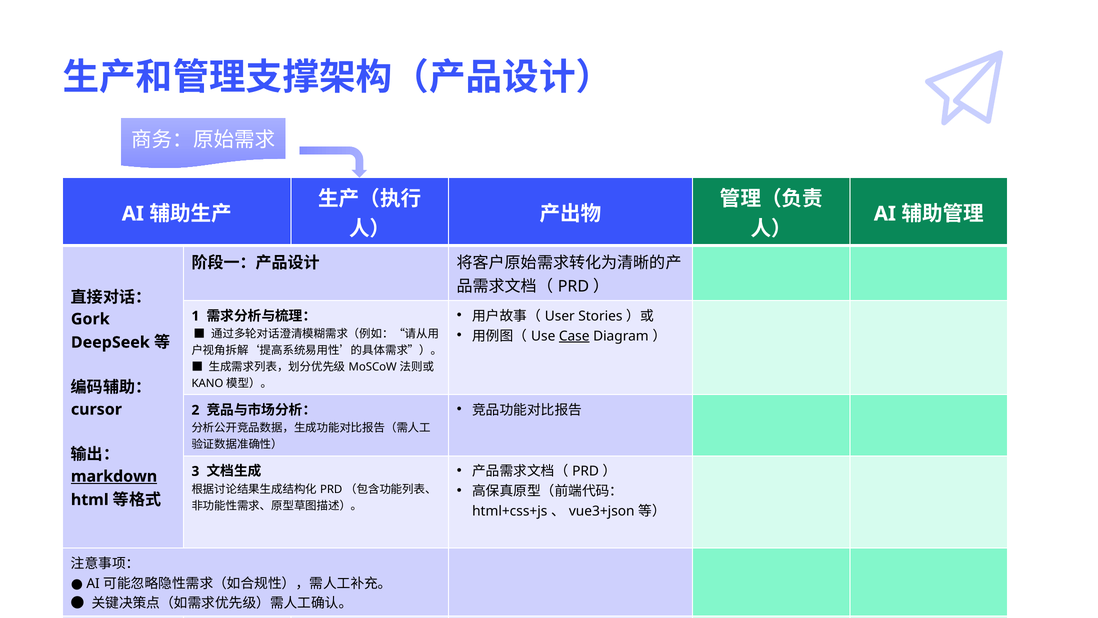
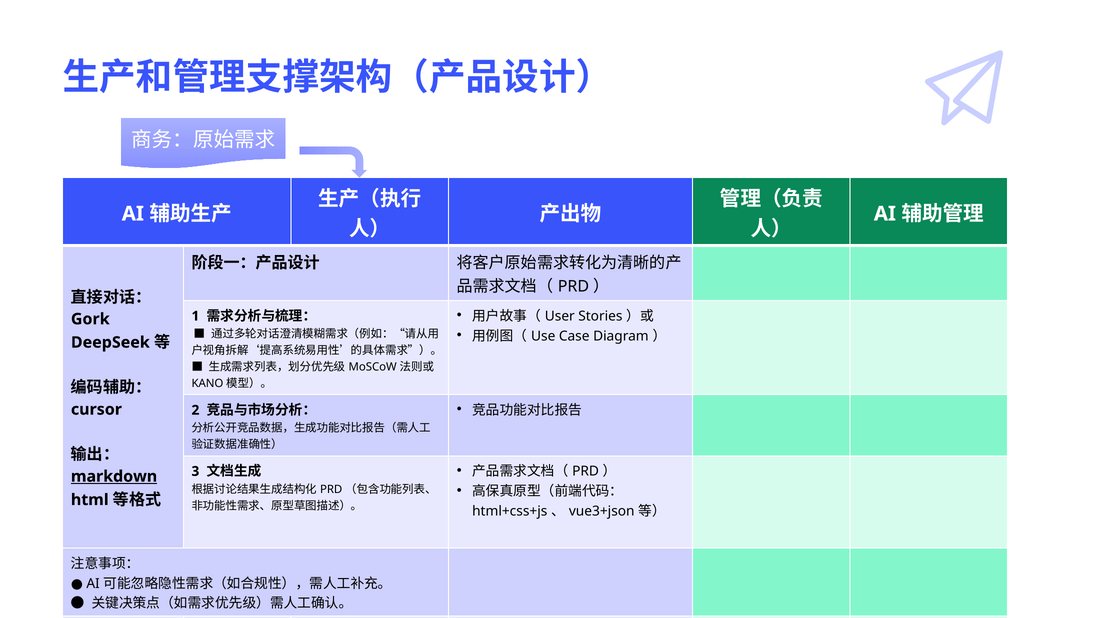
Case underline: present -> none
